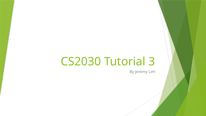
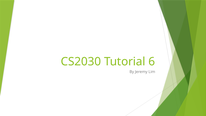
3: 3 -> 6
